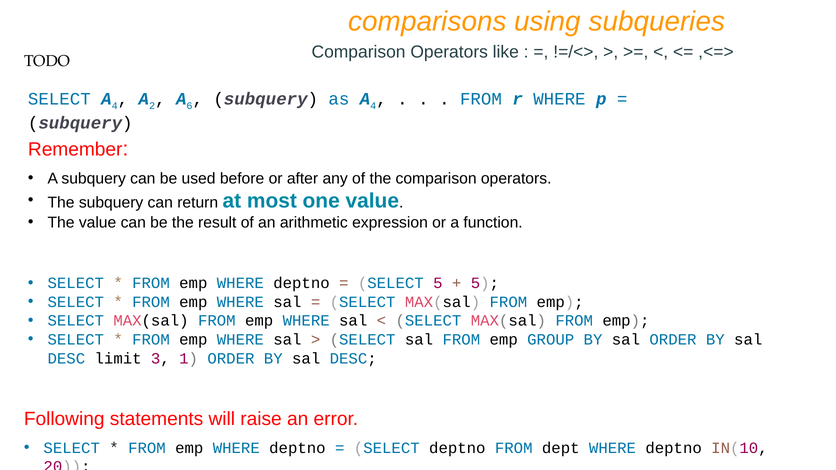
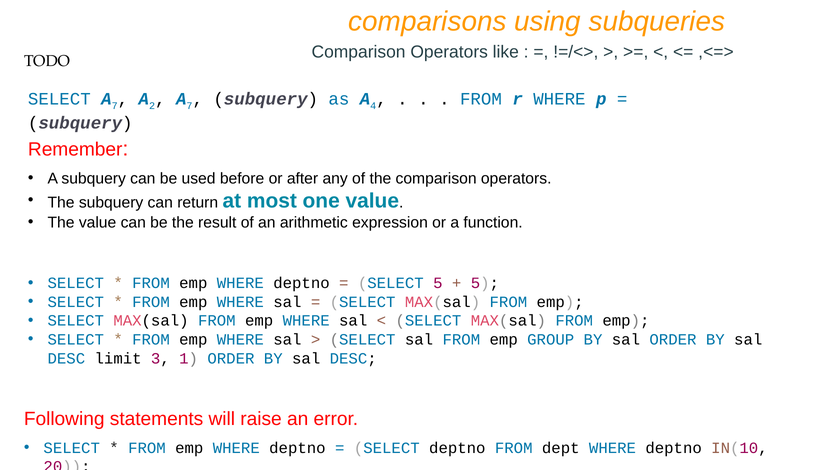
SELECT A 4: 4 -> 7
6 at (189, 106): 6 -> 7
